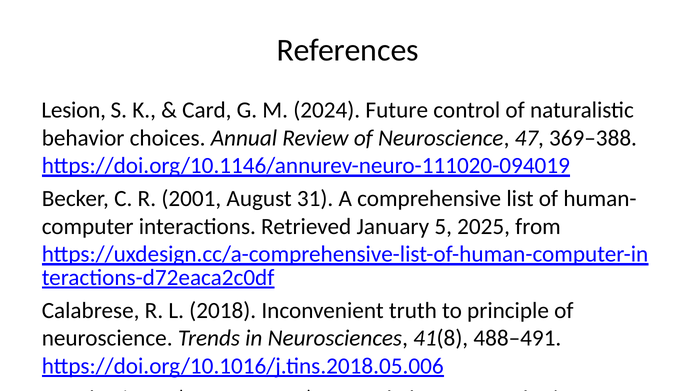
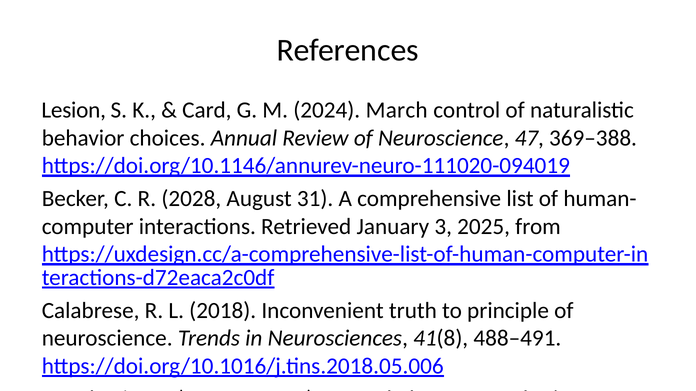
2024 Future: Future -> March
2001: 2001 -> 2028
5: 5 -> 3
